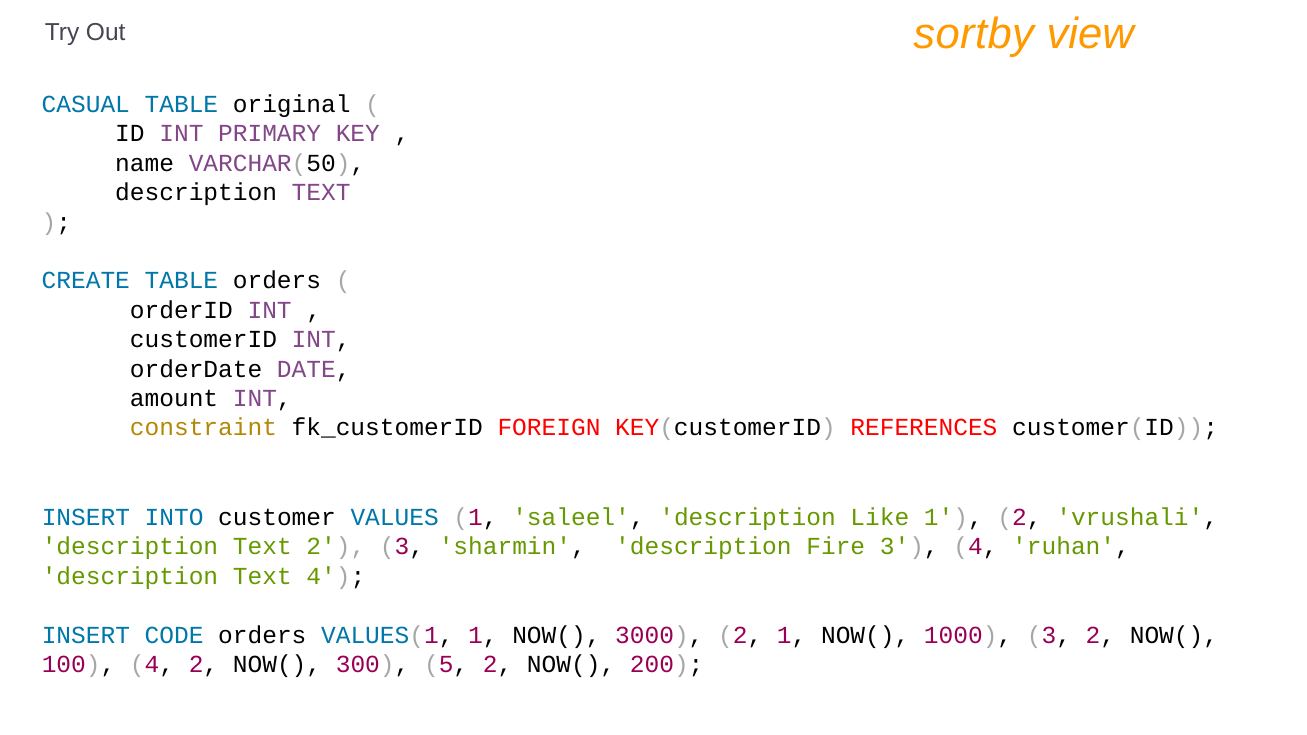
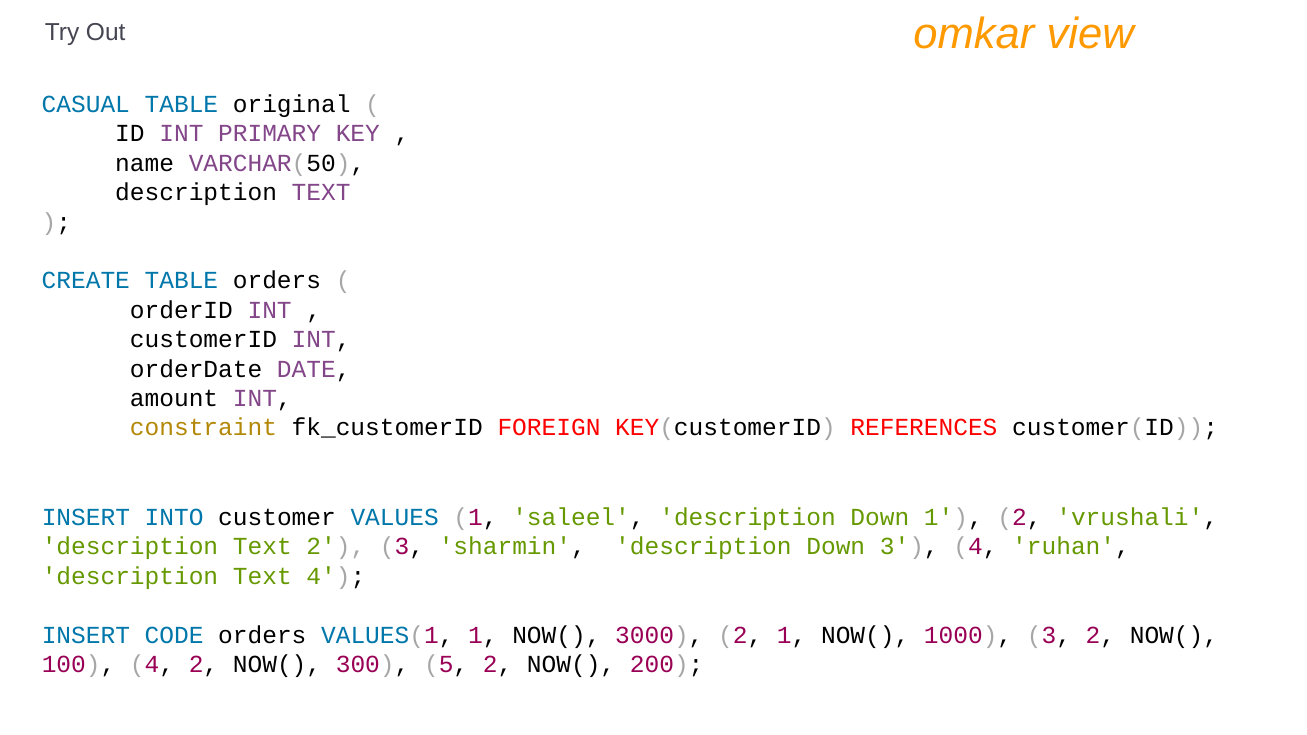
sortby: sortby -> omkar
saleel description Like: Like -> Down
sharmin description Fire: Fire -> Down
